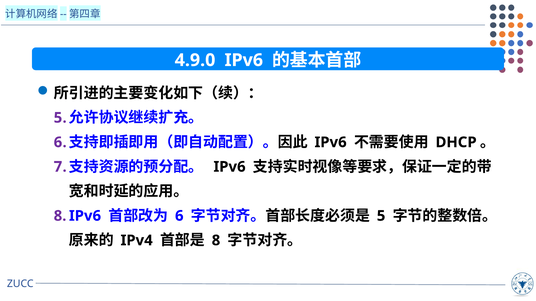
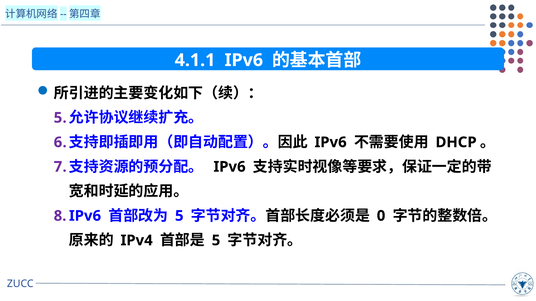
4.9.0: 4.9.0 -> 4.1.1
6 at (179, 216): 6 -> 5
5 at (381, 216): 5 -> 0
8 at (216, 241): 8 -> 5
